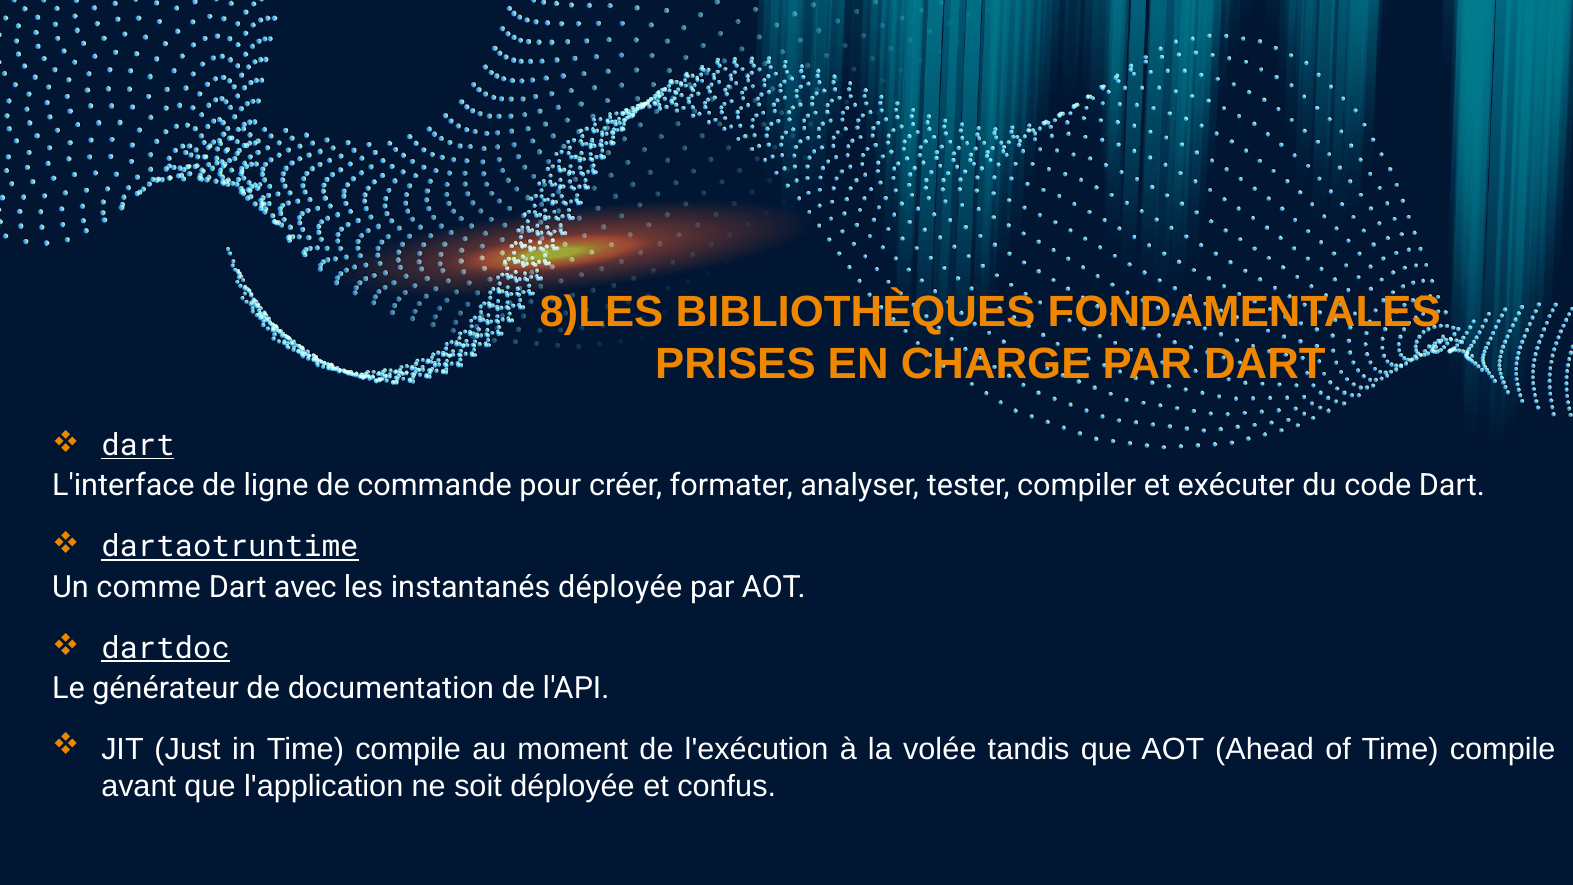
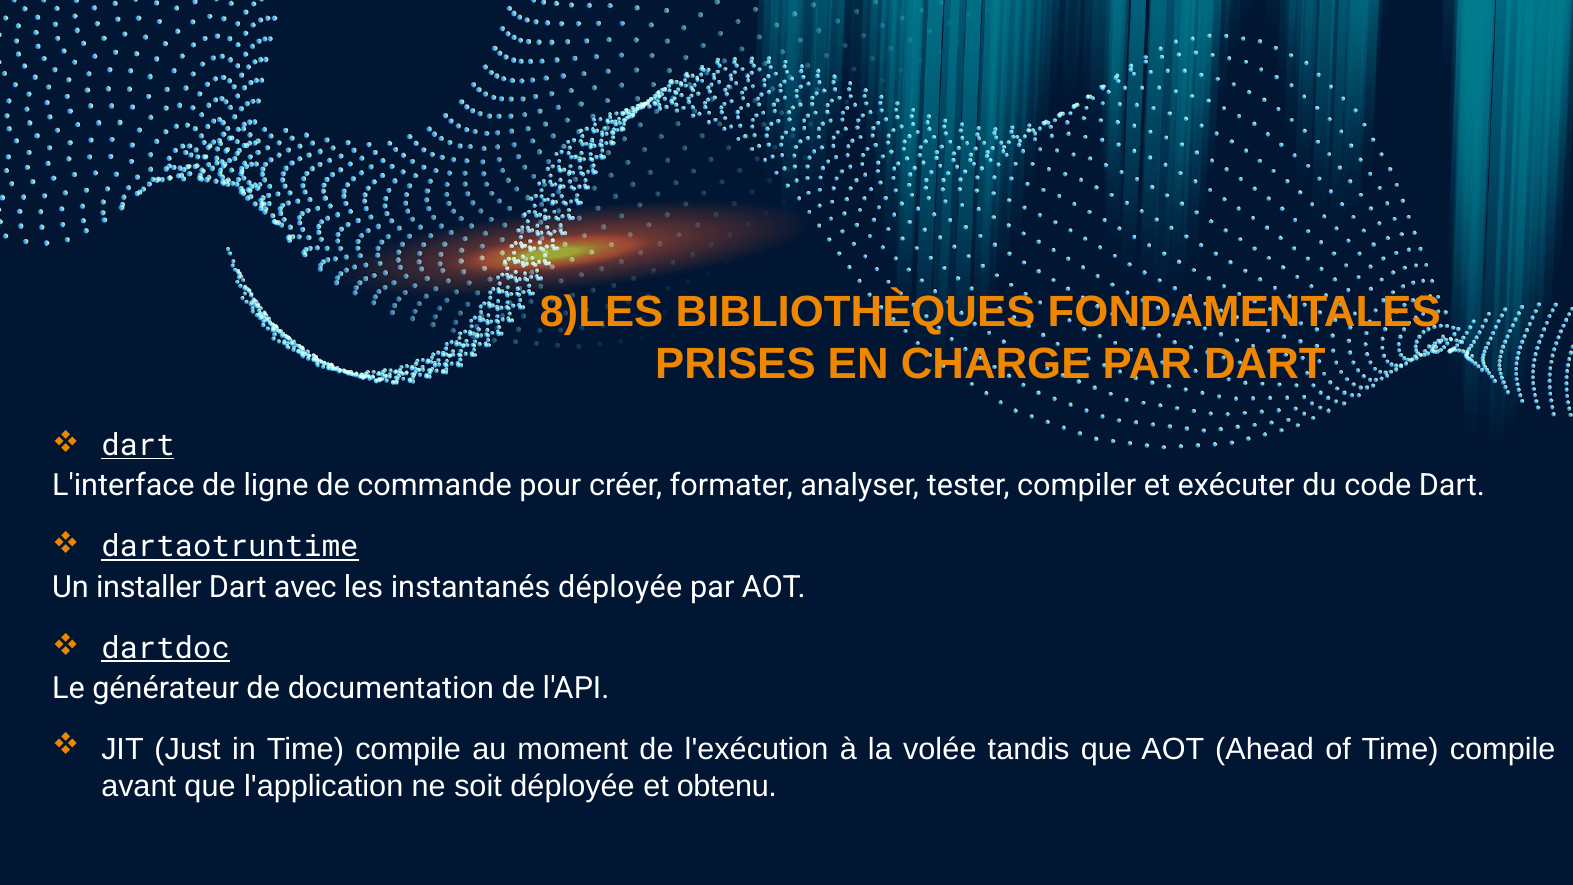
comme: comme -> installer
confus: confus -> obtenu
